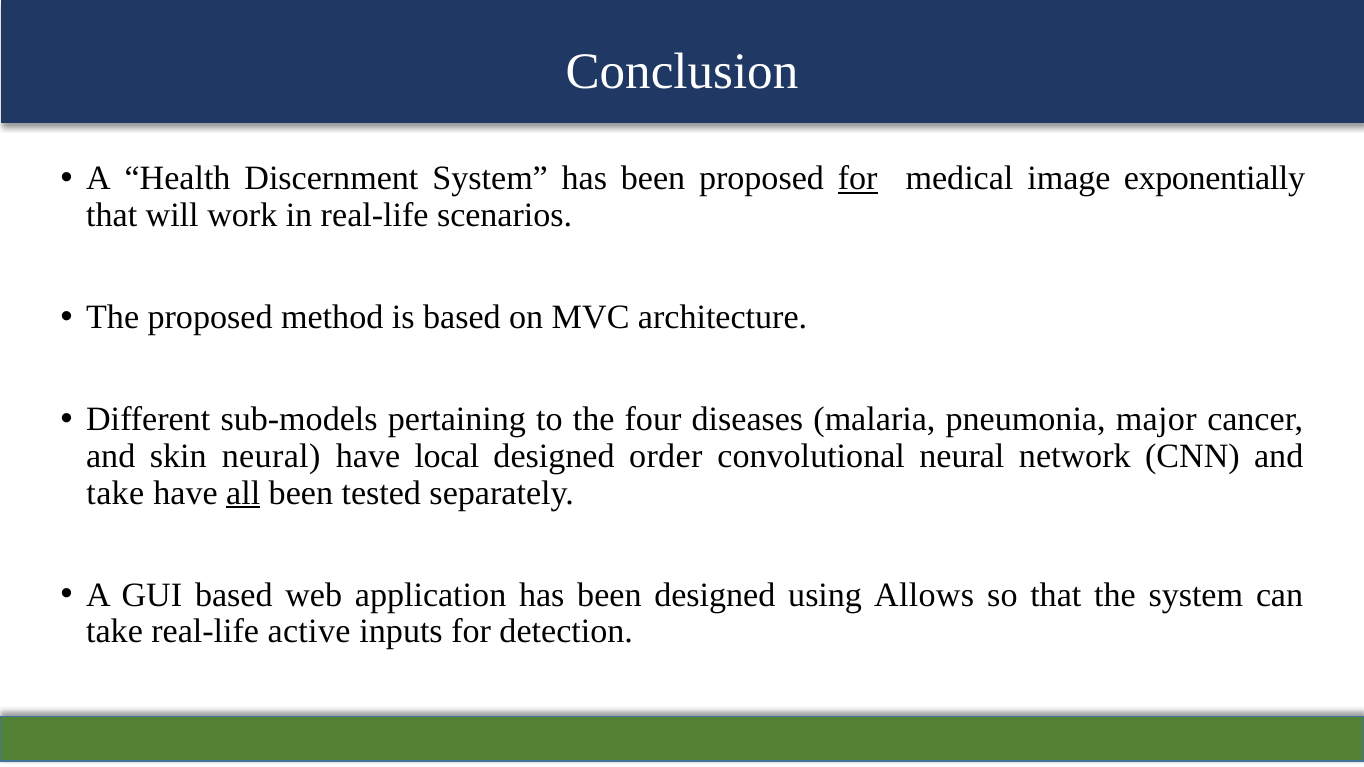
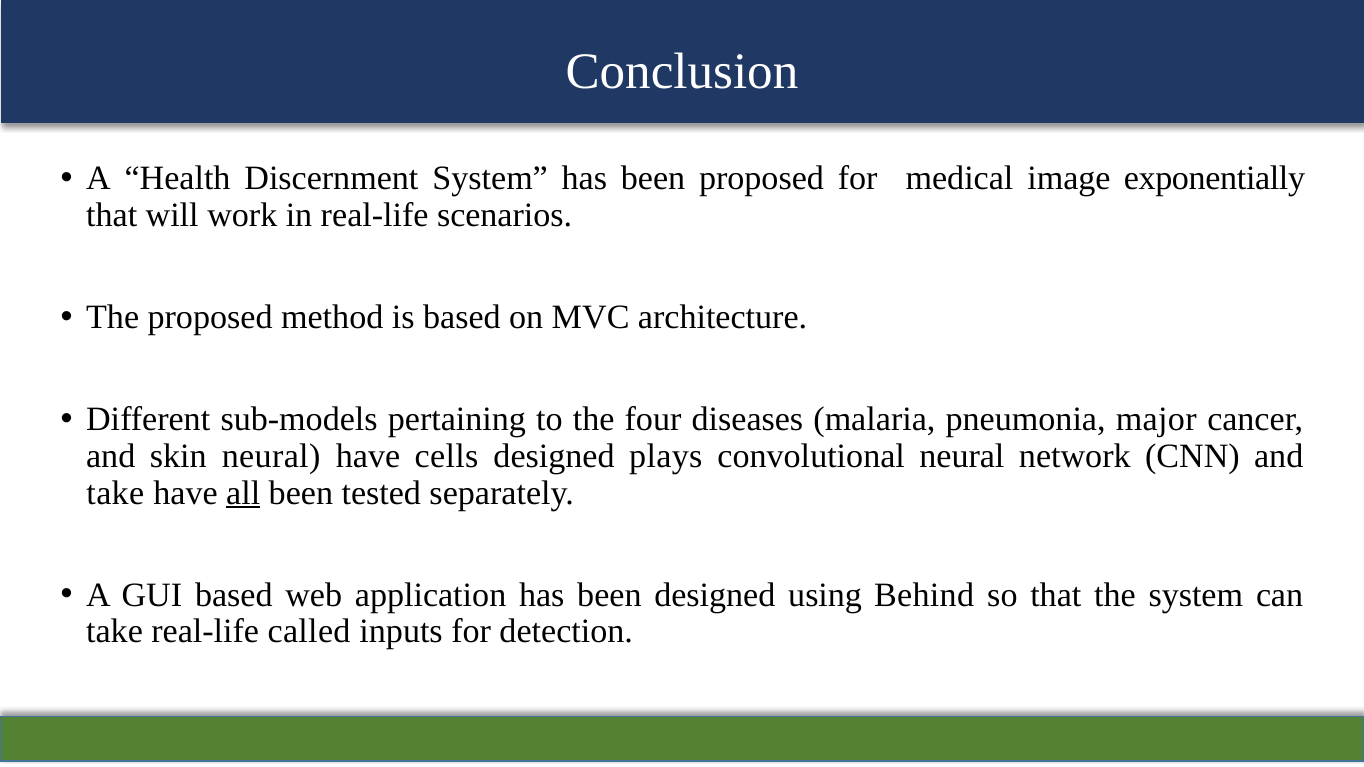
for at (858, 178) underline: present -> none
local: local -> cells
order: order -> plays
Allows: Allows -> Behind
active: active -> called
